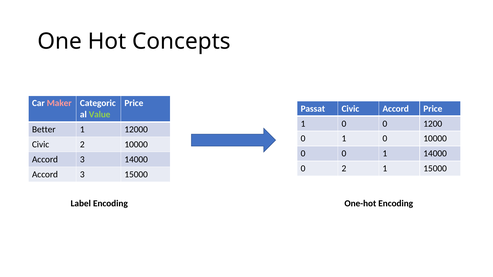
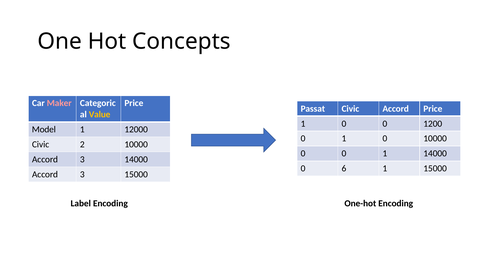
Value colour: light green -> yellow
Better: Better -> Model
0 2: 2 -> 6
